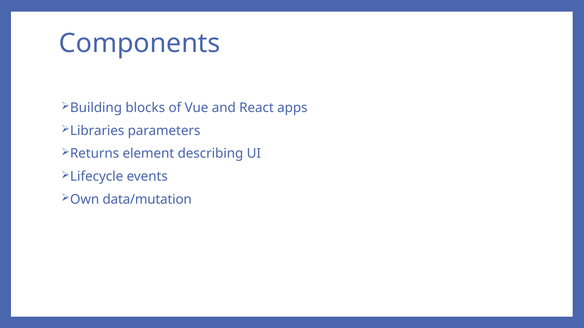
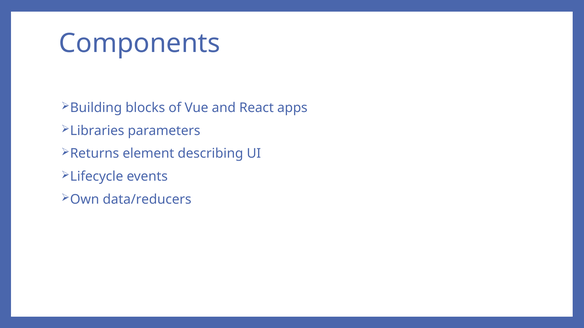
data/mutation: data/mutation -> data/reducers
